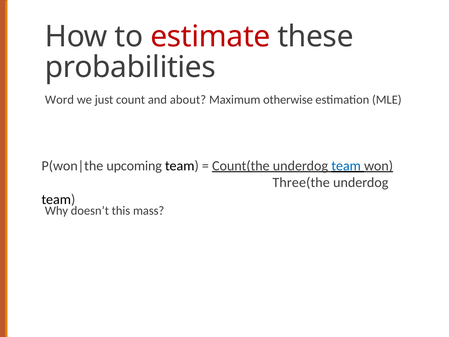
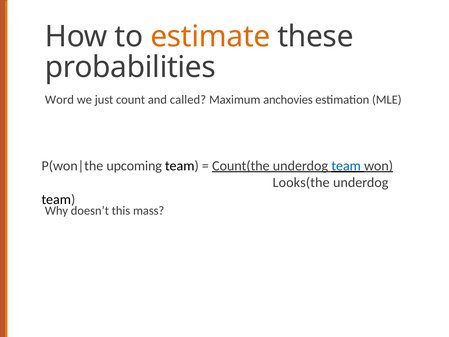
estimate colour: red -> orange
about: about -> called
otherwise: otherwise -> anchovies
Three(the: Three(the -> Looks(the
